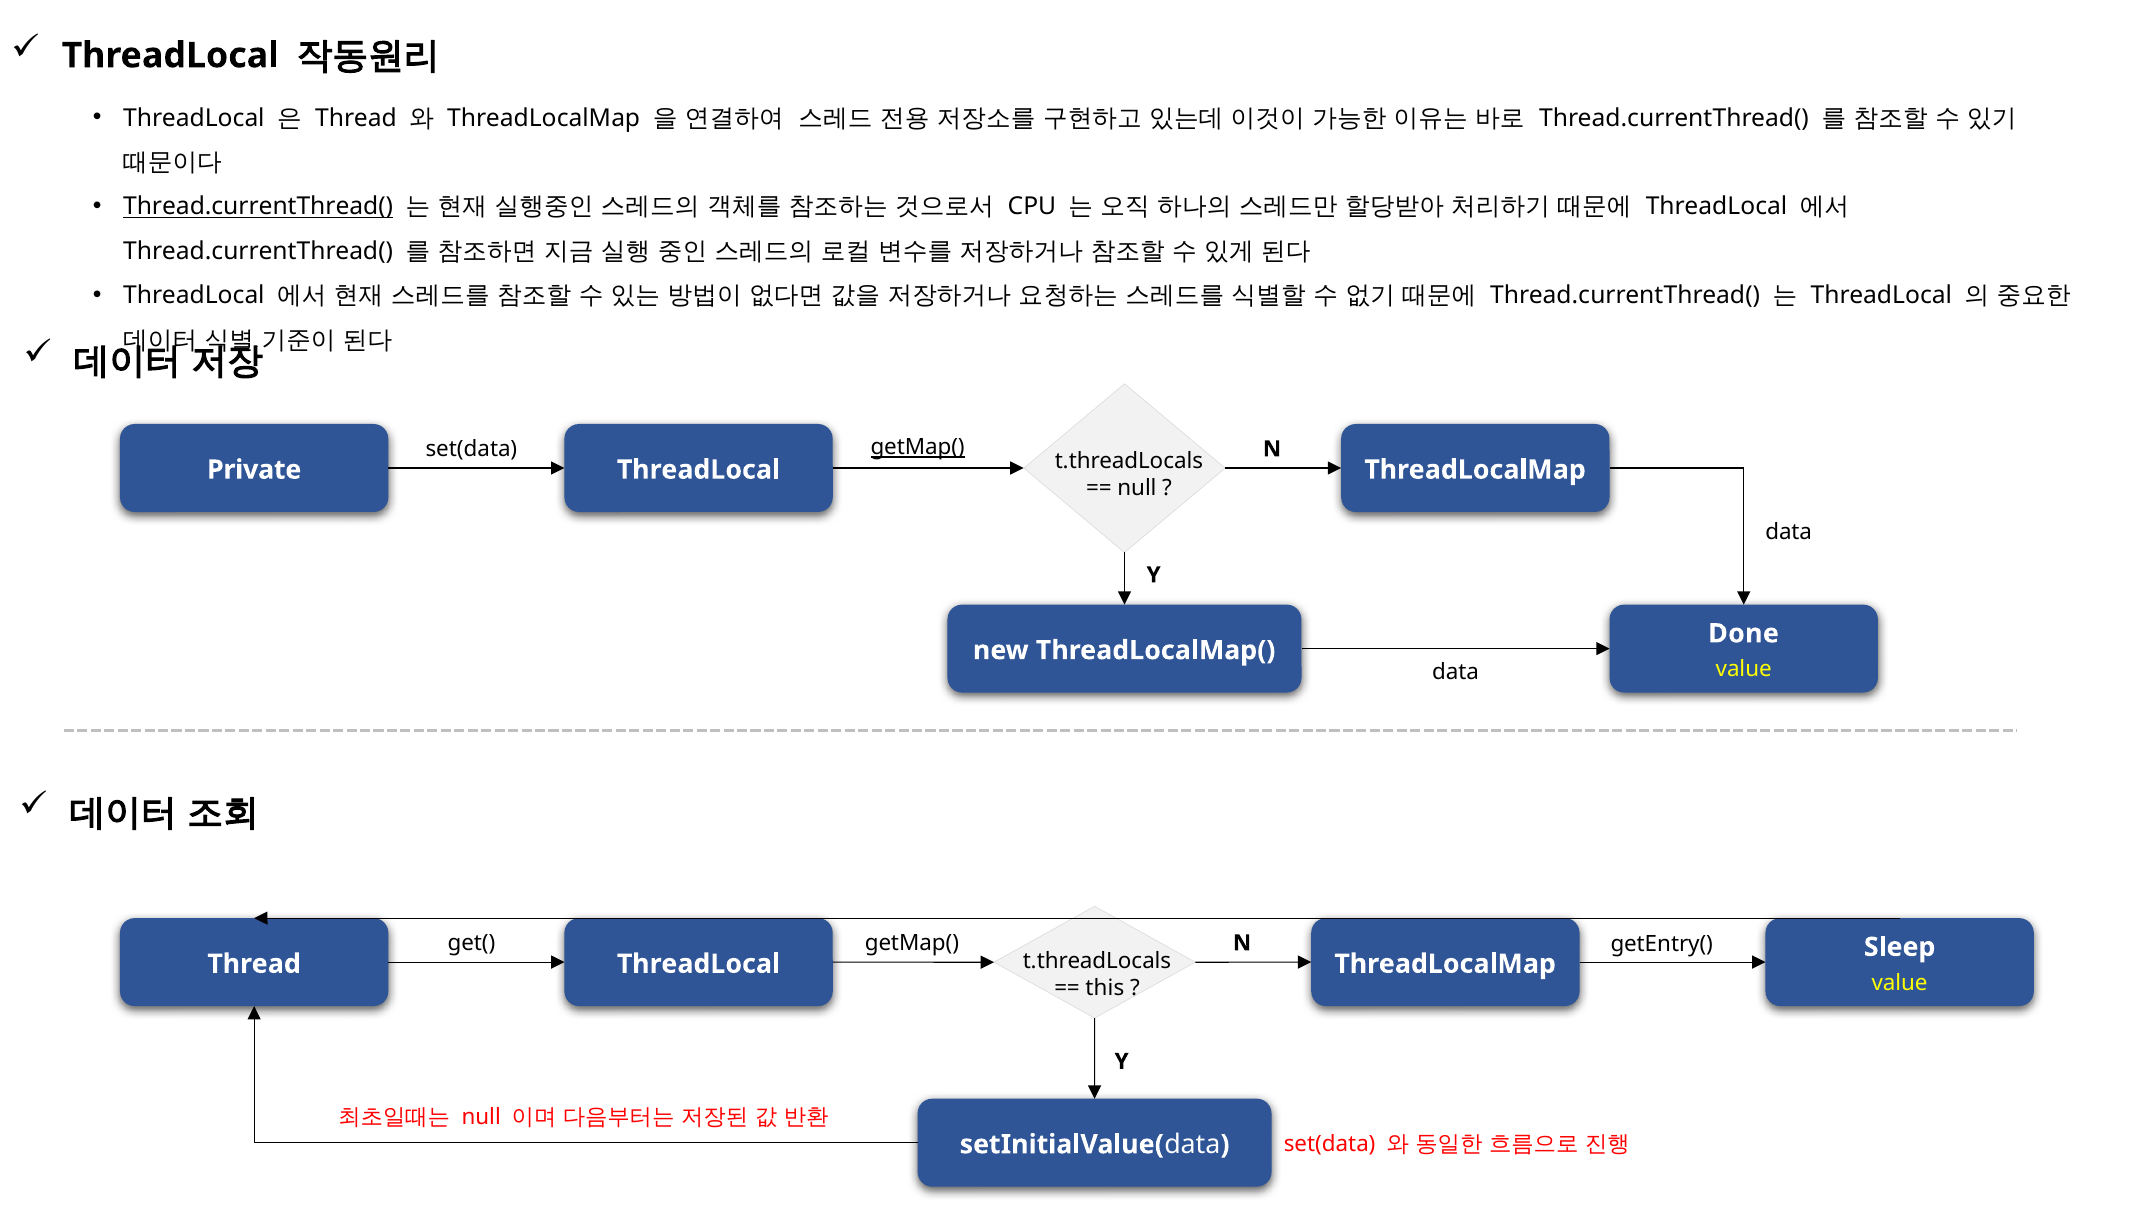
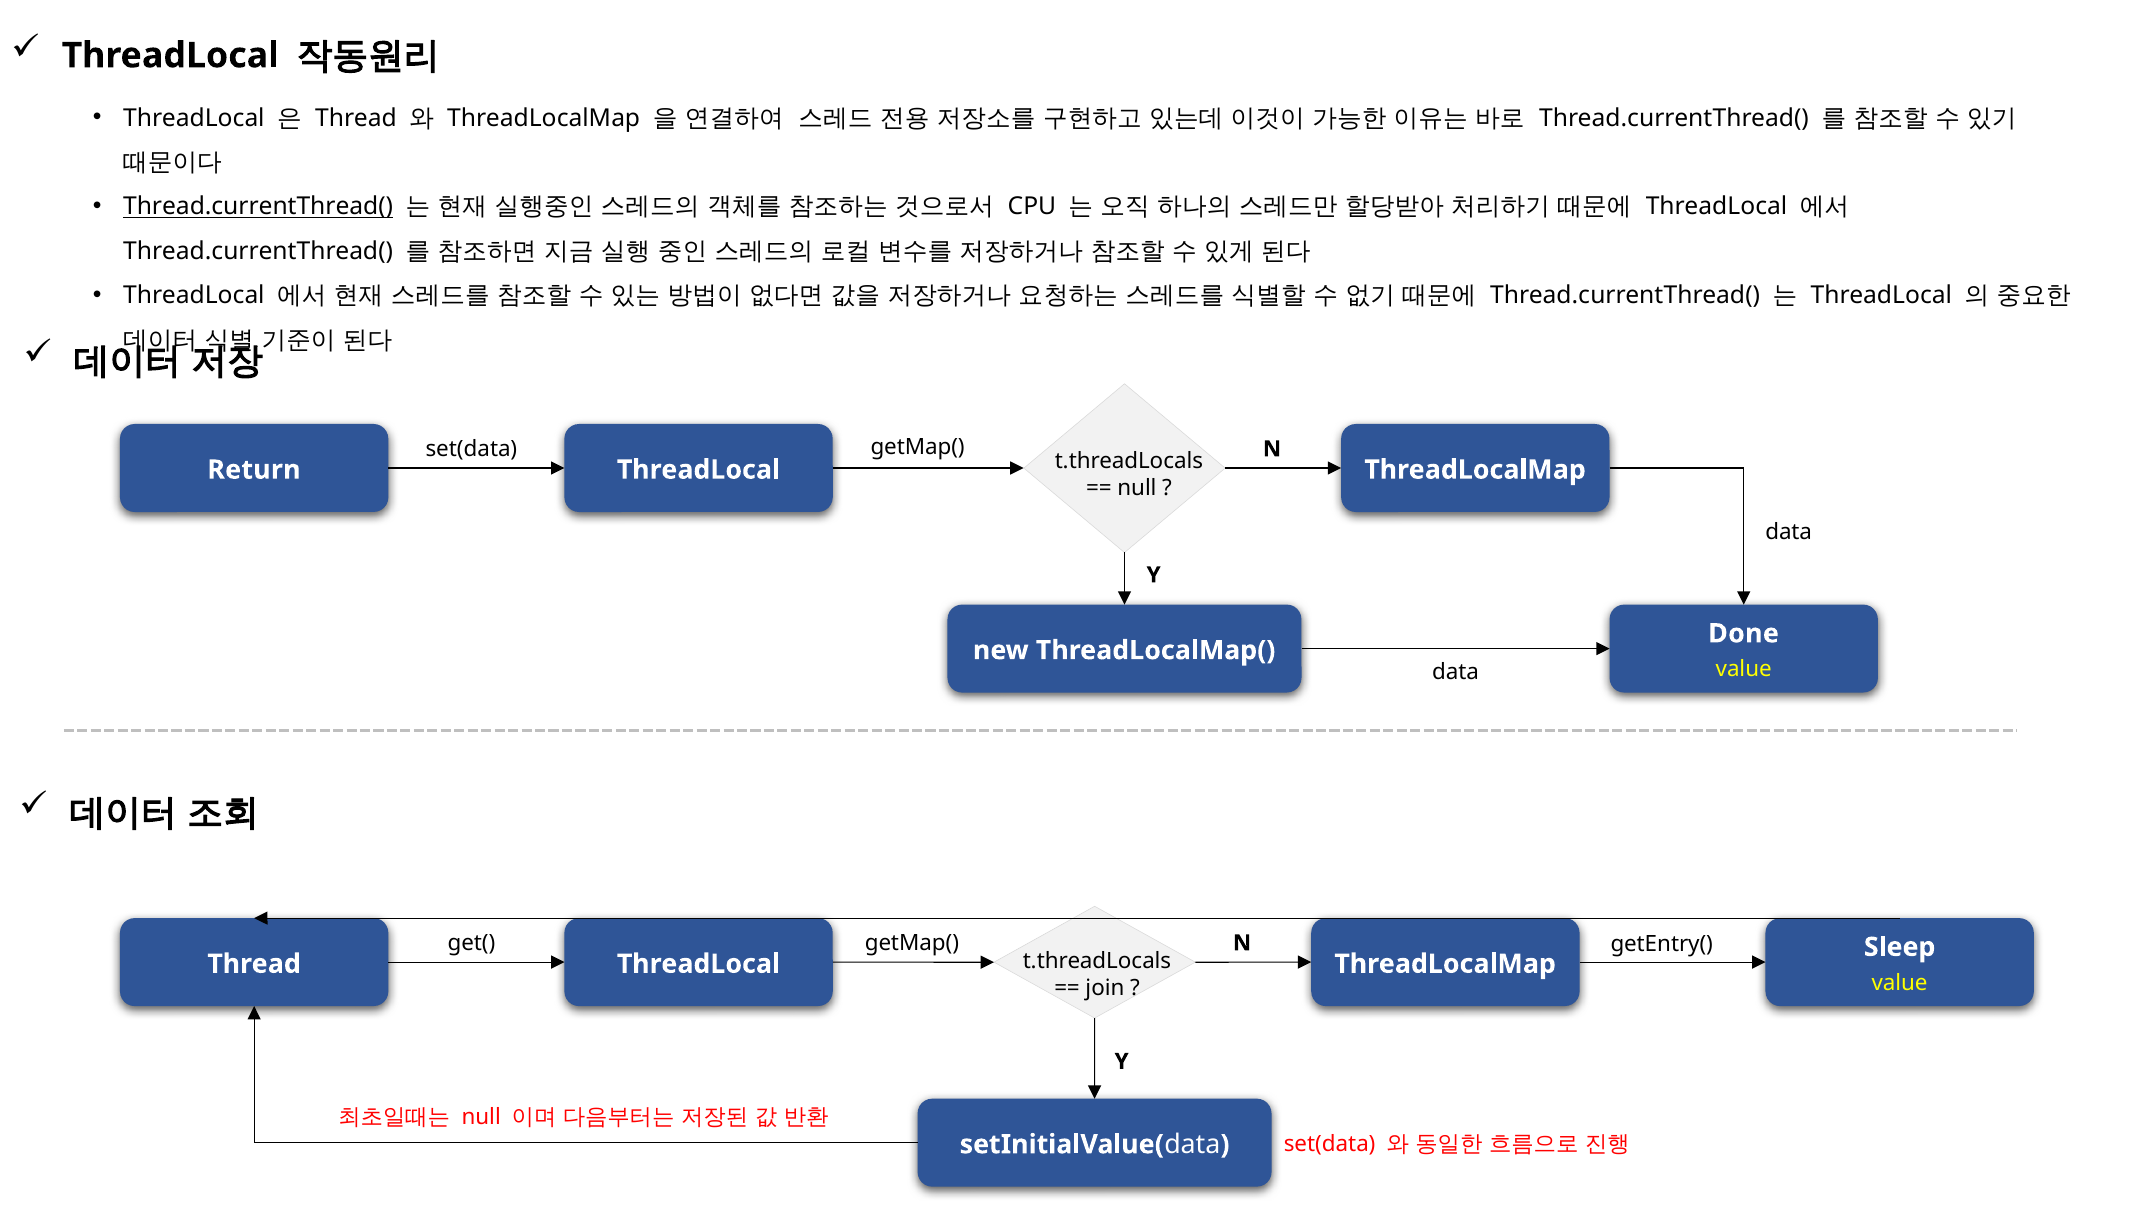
getMap( at (918, 447) underline: present -> none
Private: Private -> Return
this: this -> join
